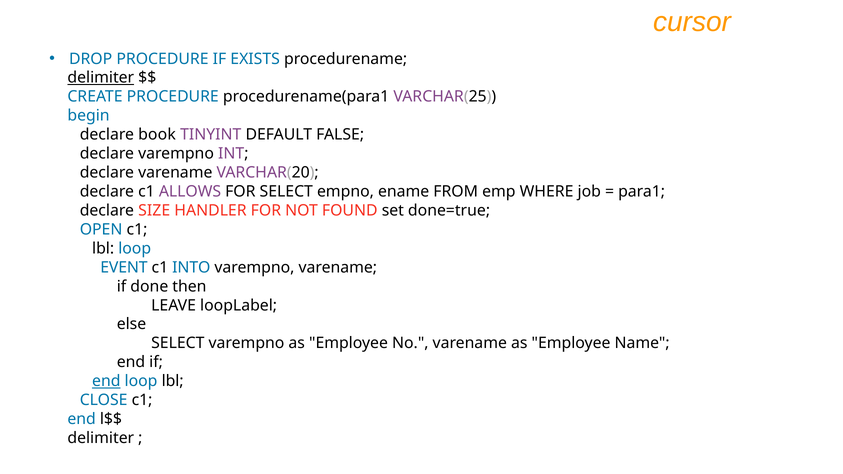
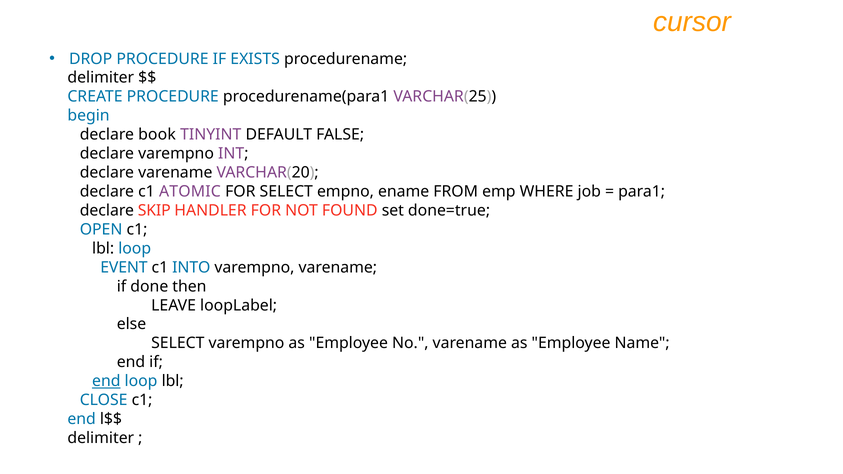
delimiter at (101, 78) underline: present -> none
ALLOWS: ALLOWS -> ATOMIC
SIZE: SIZE -> SKIP
